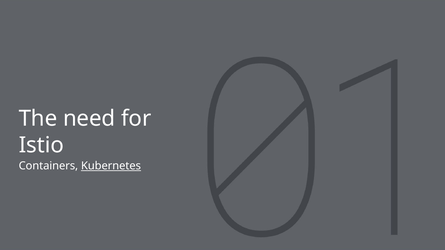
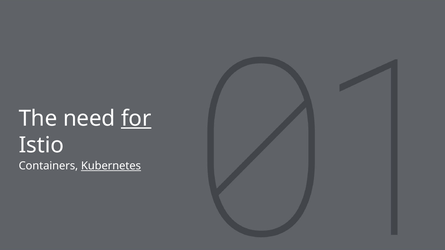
for underline: none -> present
